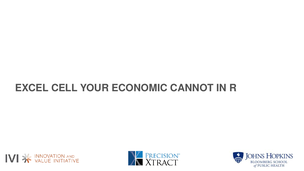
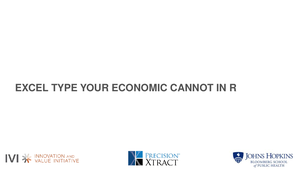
CELL: CELL -> TYPE
